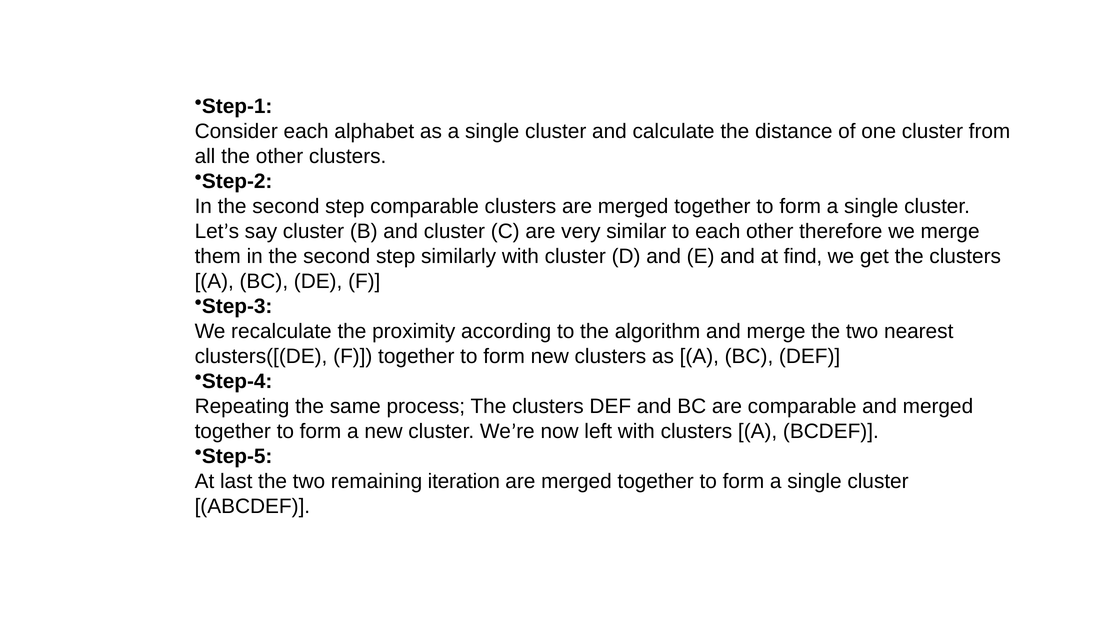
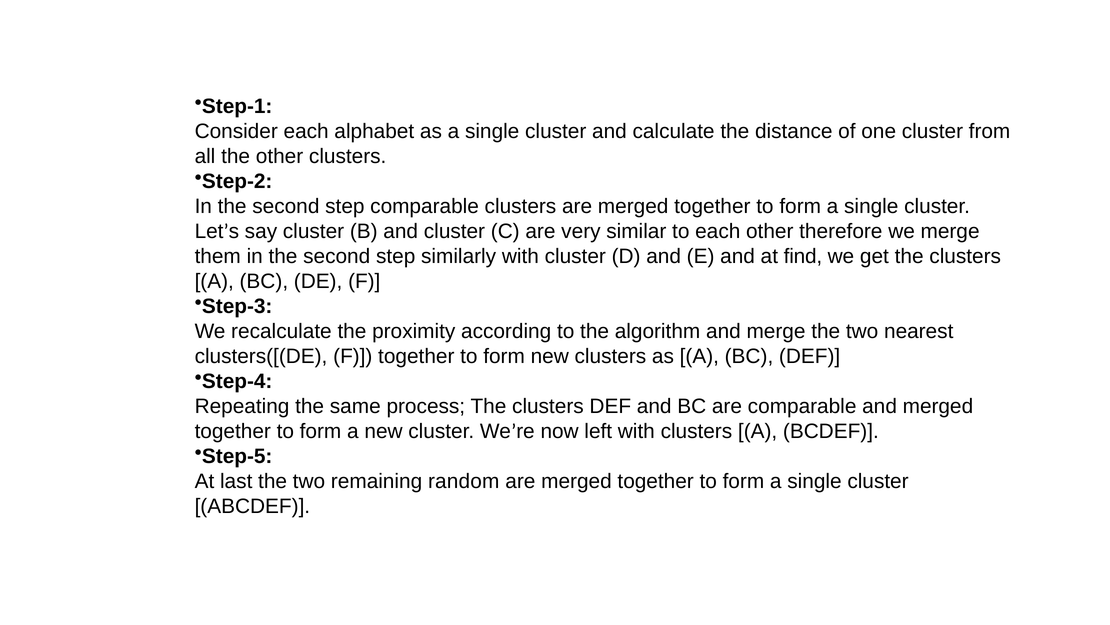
iteration: iteration -> random
